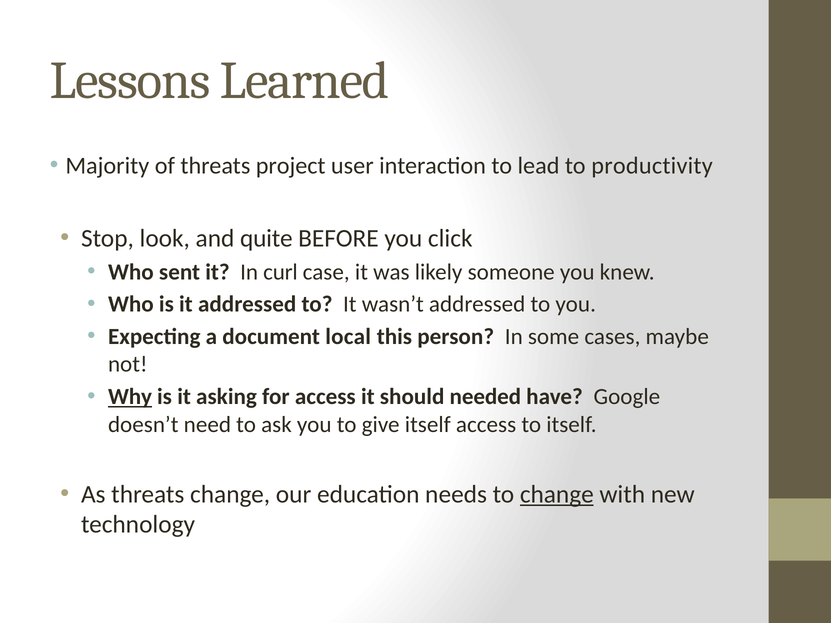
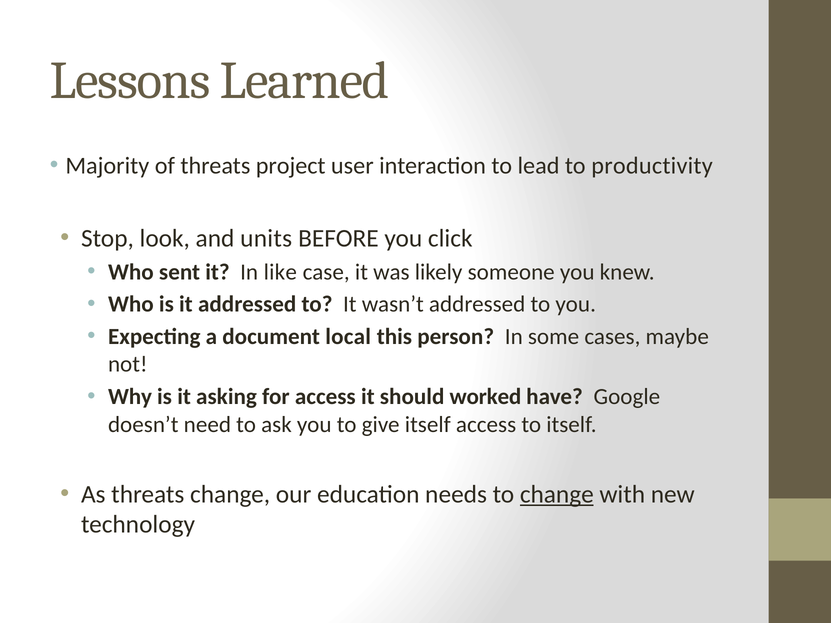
quite: quite -> units
curl: curl -> like
Why underline: present -> none
needed: needed -> worked
